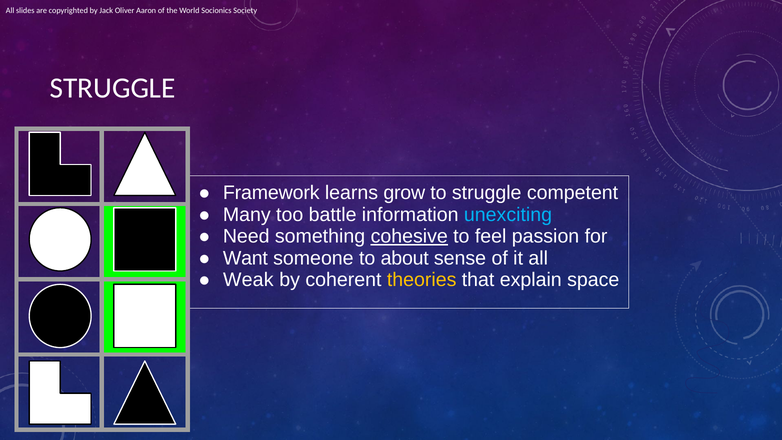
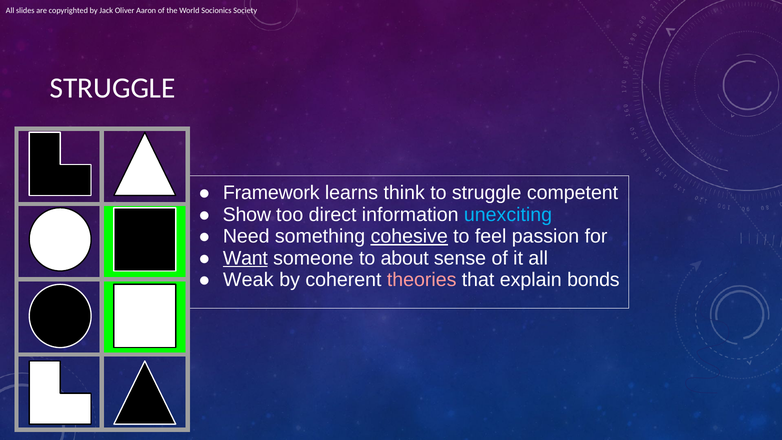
grow: grow -> think
Many: Many -> Show
battle: battle -> direct
Want underline: none -> present
theories colour: yellow -> pink
space: space -> bonds
